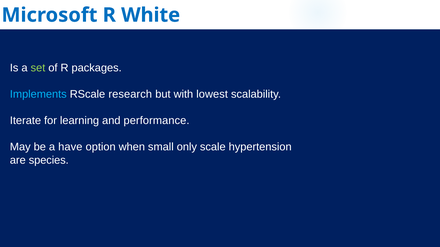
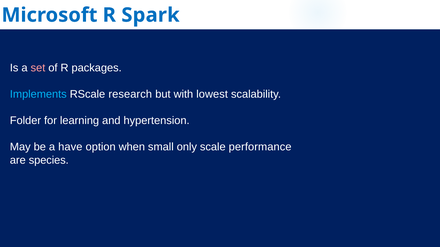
White: White -> Spark
set colour: light green -> pink
Iterate: Iterate -> Folder
performance: performance -> hypertension
hypertension: hypertension -> performance
